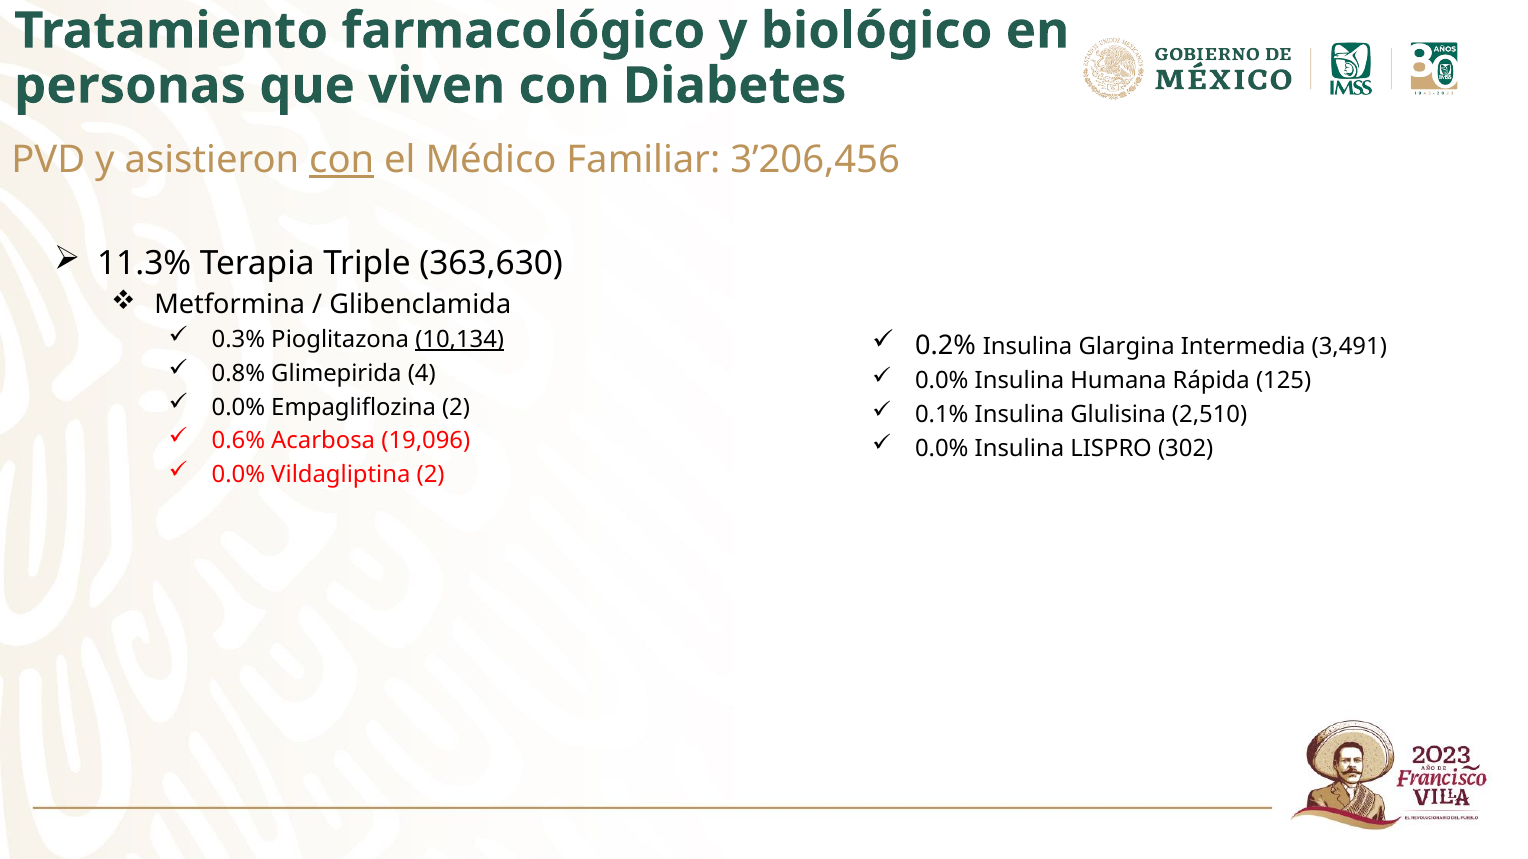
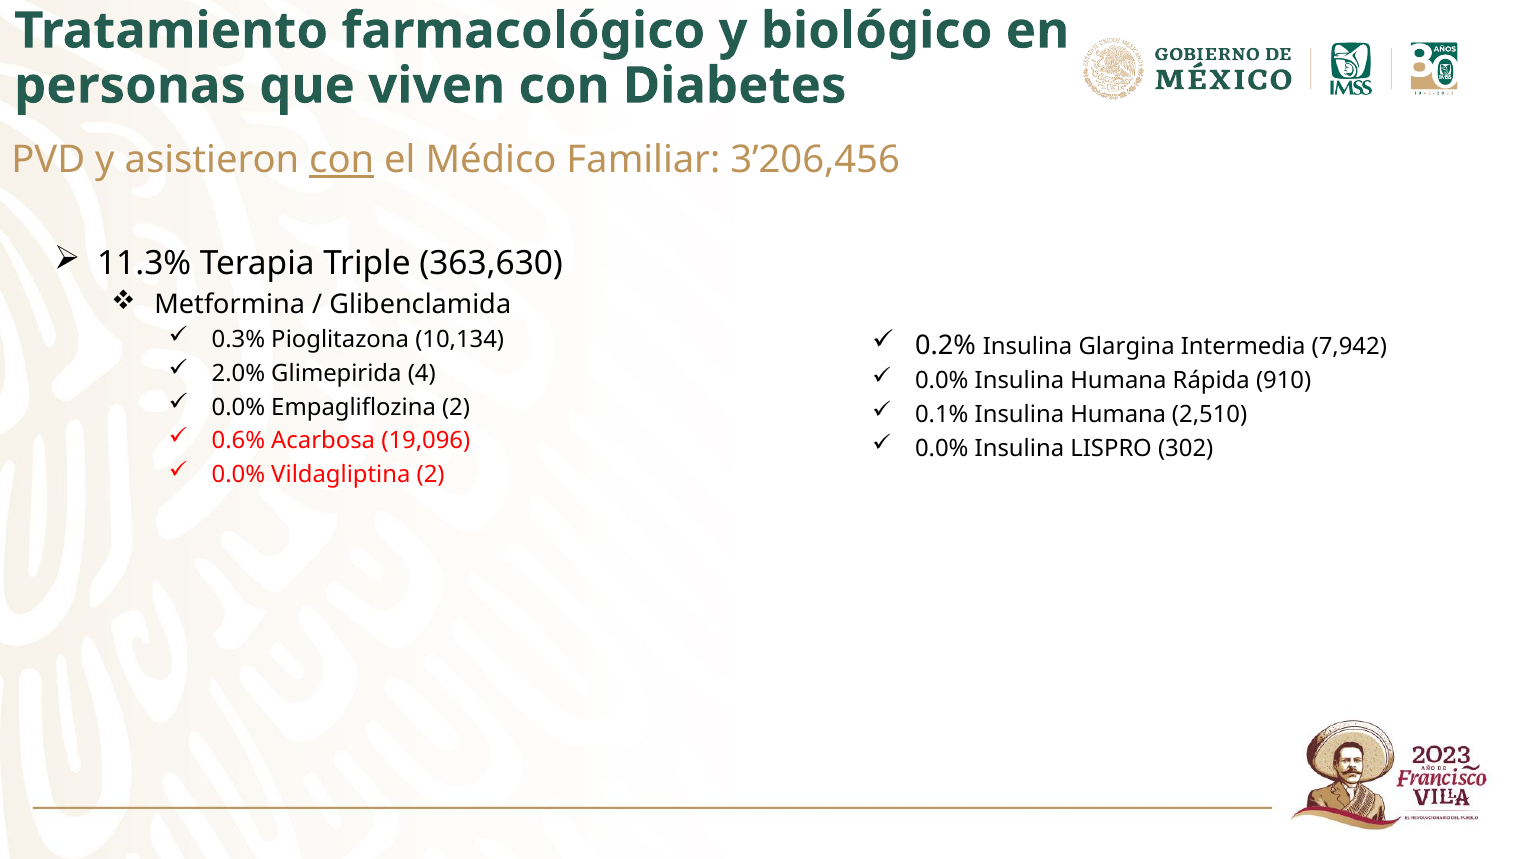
10,134 underline: present -> none
3,491: 3,491 -> 7,942
0.8%: 0.8% -> 2.0%
125: 125 -> 910
0.1% Insulina Glulisina: Glulisina -> Humana
